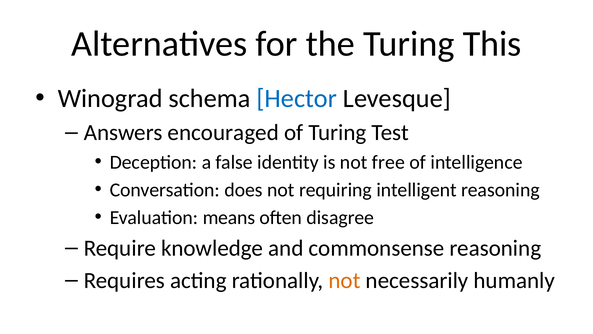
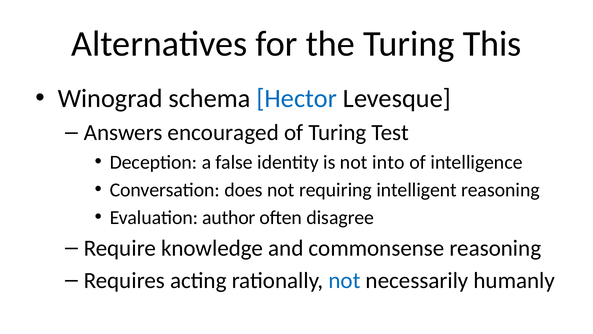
free: free -> into
means: means -> author
not at (344, 280) colour: orange -> blue
